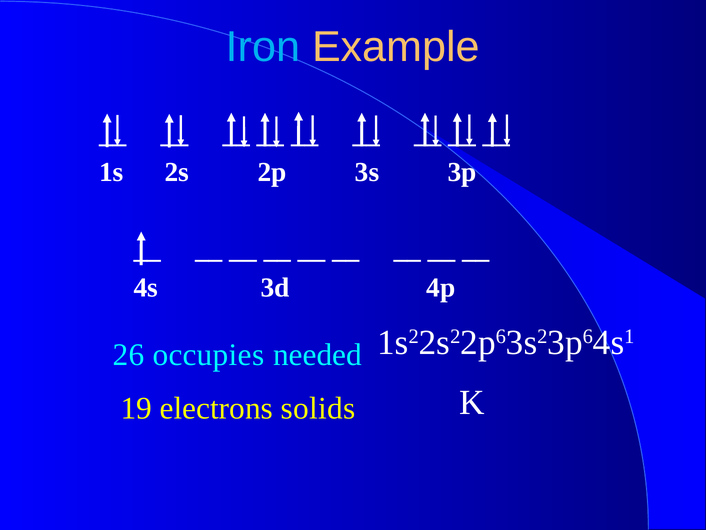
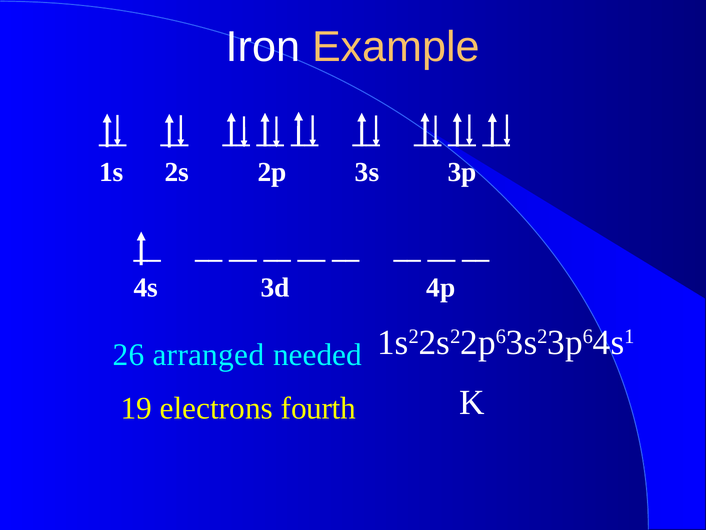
Iron colour: light blue -> white
occupies: occupies -> arranged
solids: solids -> fourth
